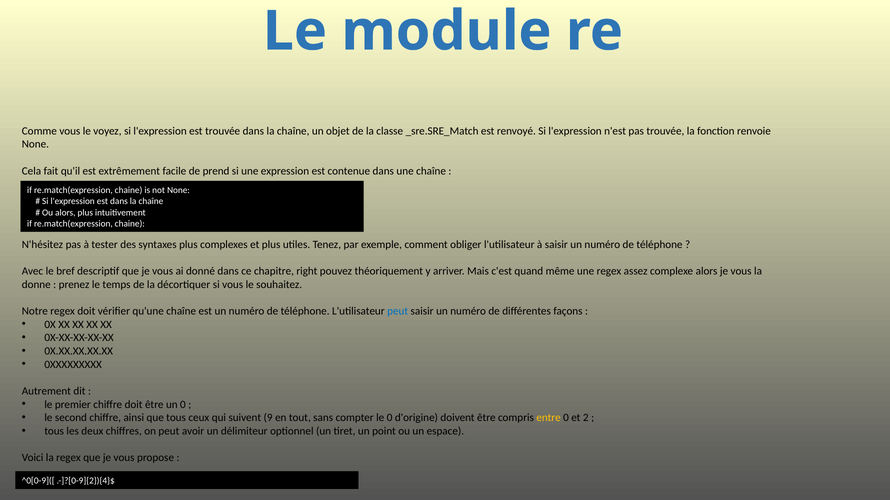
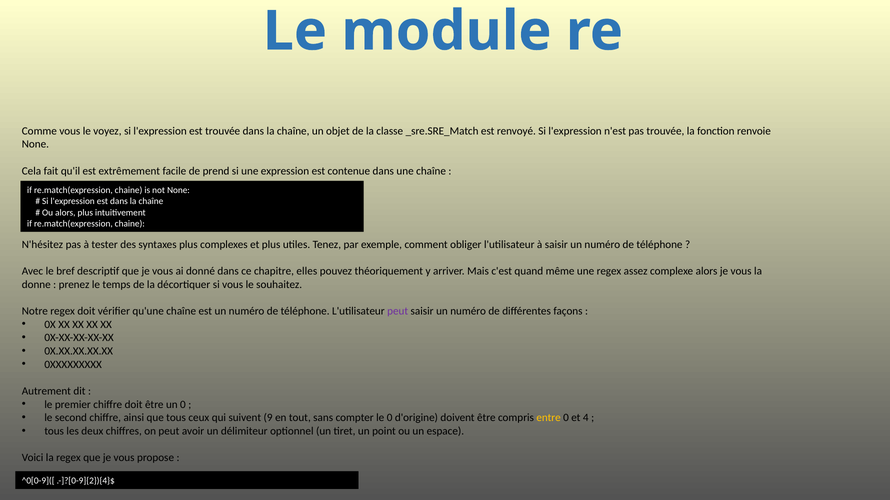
right: right -> elles
peut at (398, 311) colour: blue -> purple
2: 2 -> 4
